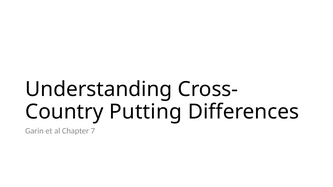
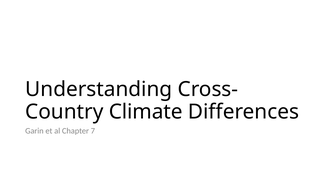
Putting: Putting -> Climate
